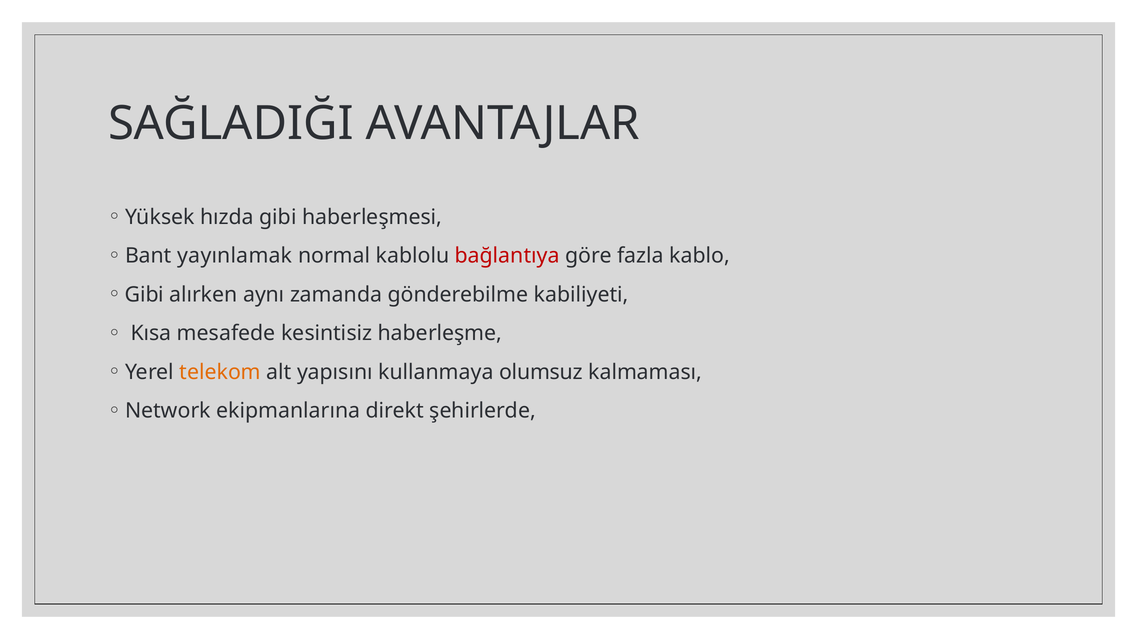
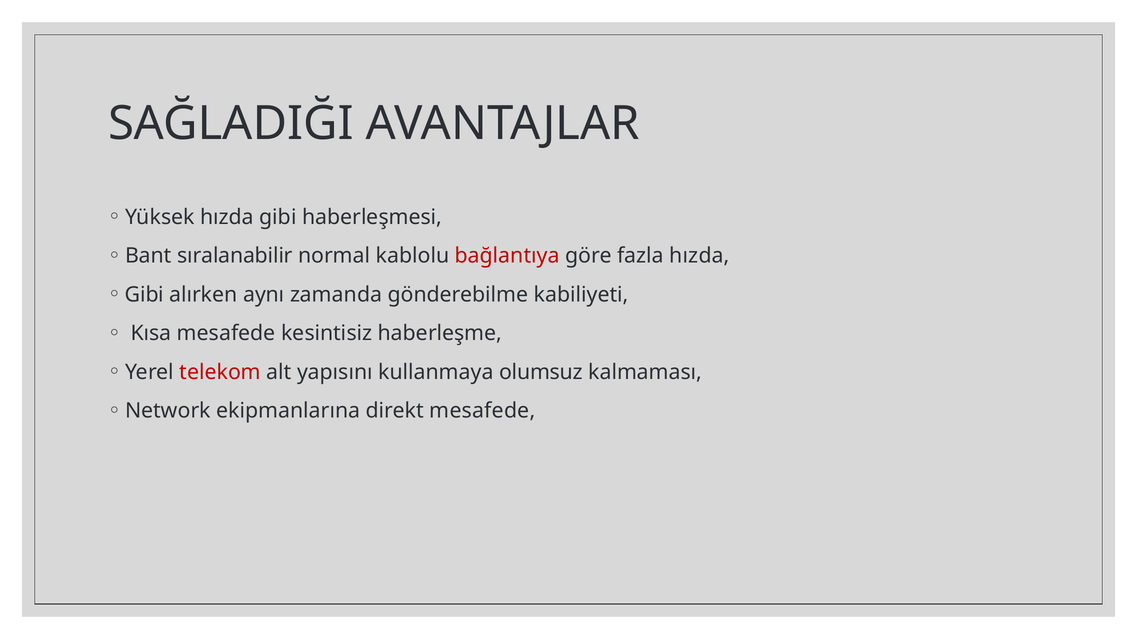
yayınlamak: yayınlamak -> sıralanabilir
fazla kablo: kablo -> hızda
telekom colour: orange -> red
direkt şehirlerde: şehirlerde -> mesafede
